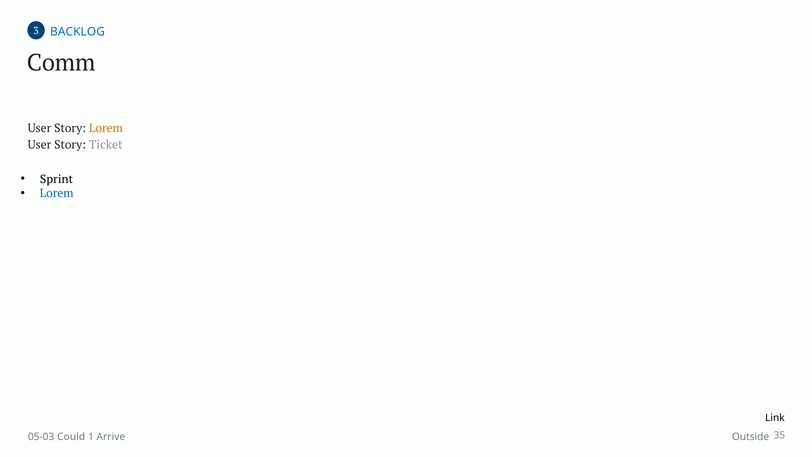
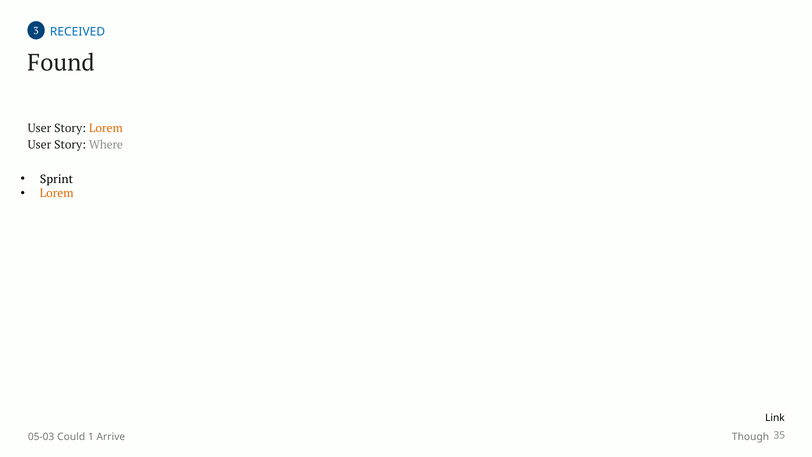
BACKLOG: BACKLOG -> RECEIVED
Comm: Comm -> Found
Ticket: Ticket -> Where
Lorem at (57, 193) colour: blue -> orange
Outside: Outside -> Though
